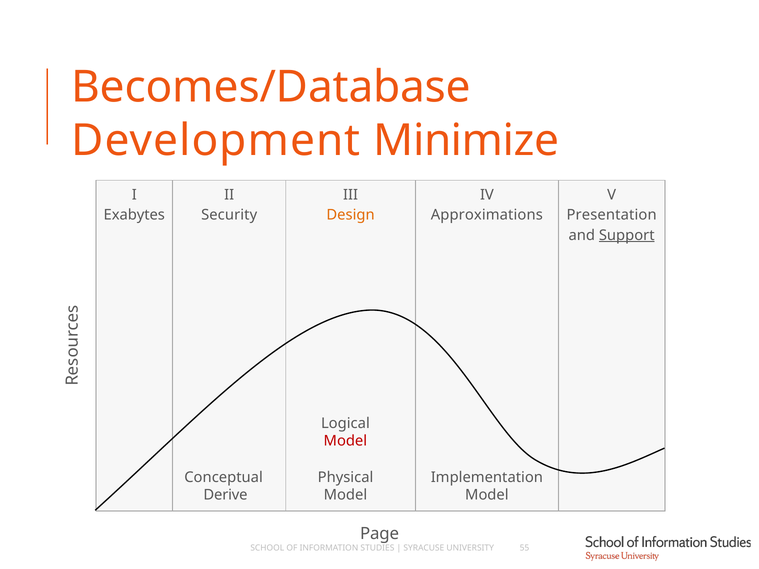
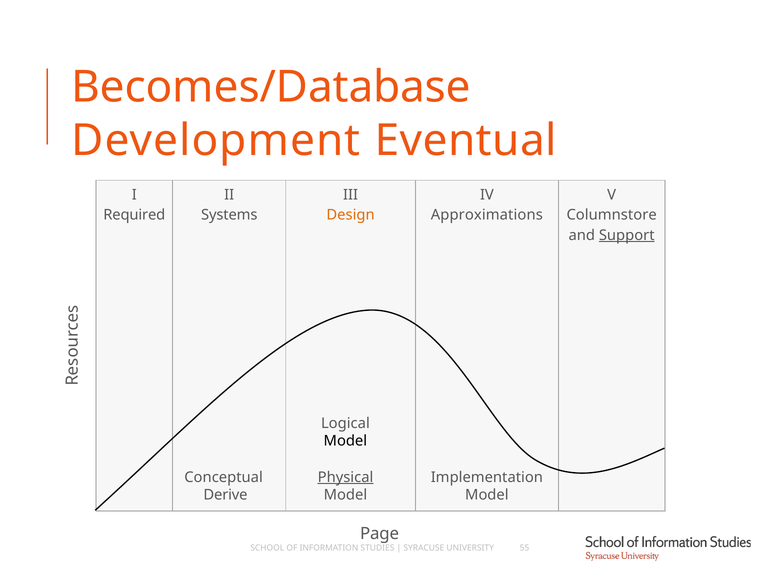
Minimize: Minimize -> Eventual
Exabytes: Exabytes -> Required
Security: Security -> Systems
Presentation: Presentation -> Columnstore
Model at (345, 441) colour: red -> black
Physical underline: none -> present
